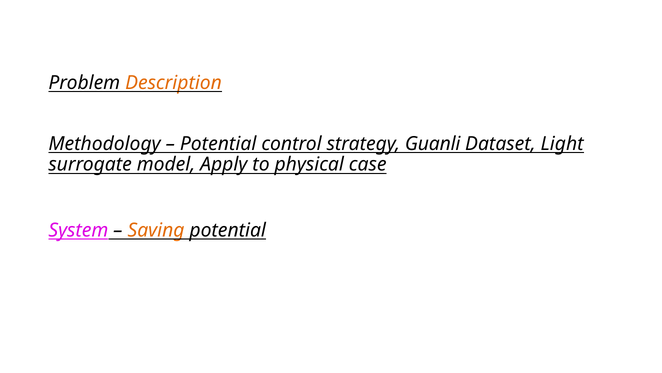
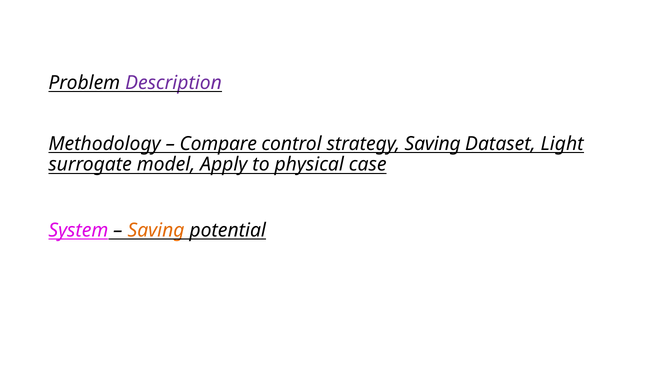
Description colour: orange -> purple
Potential at (218, 143): Potential -> Compare
strategy Guanli: Guanli -> Saving
